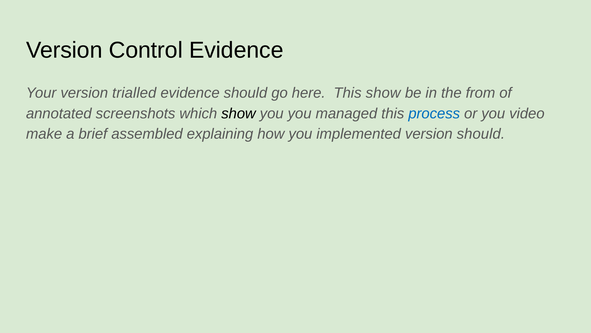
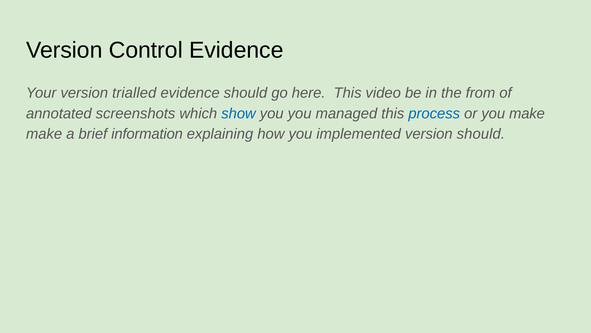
This show: show -> video
show at (239, 113) colour: black -> blue
you video: video -> make
assembled: assembled -> information
